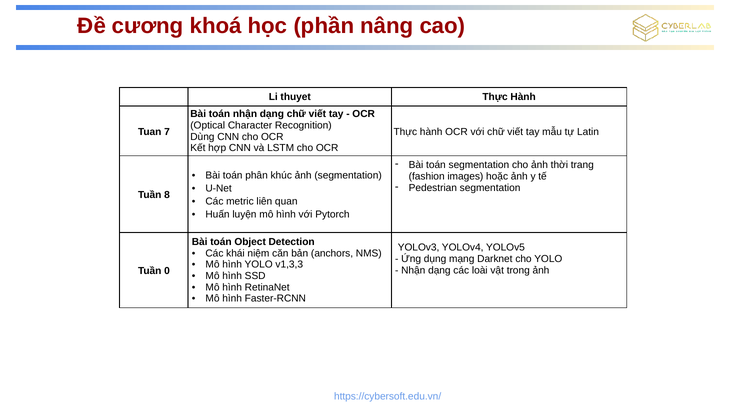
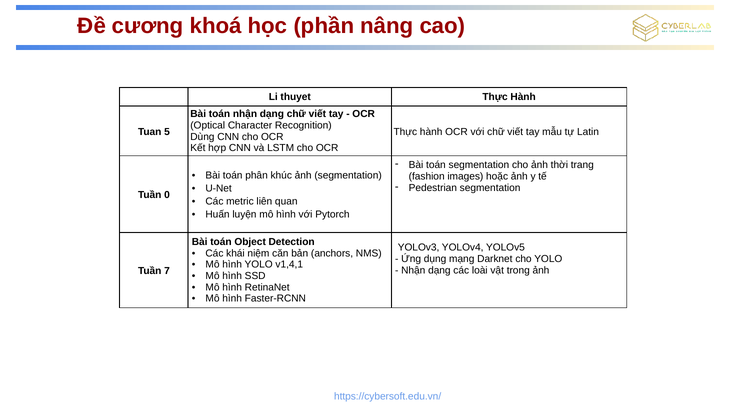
7: 7 -> 5
8: 8 -> 0
v1,3,3: v1,3,3 -> v1,4,1
0: 0 -> 7
